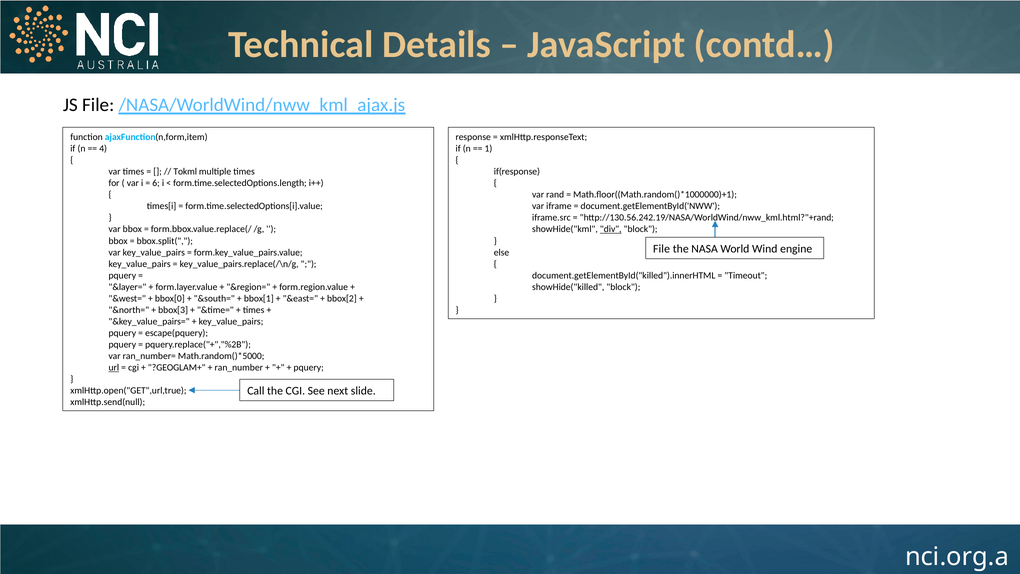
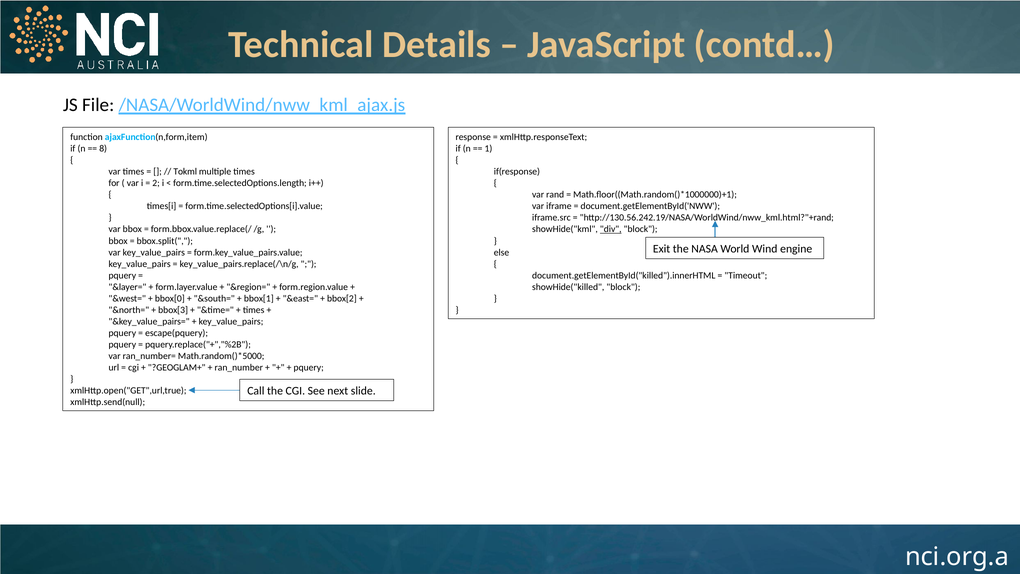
4: 4 -> 8
6: 6 -> 2
File at (662, 249): File -> Exit
url underline: present -> none
